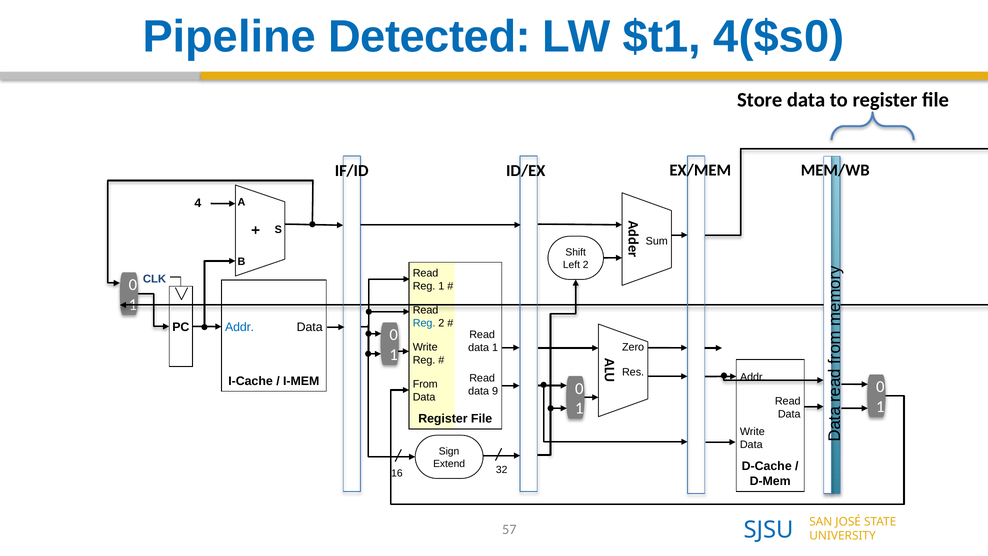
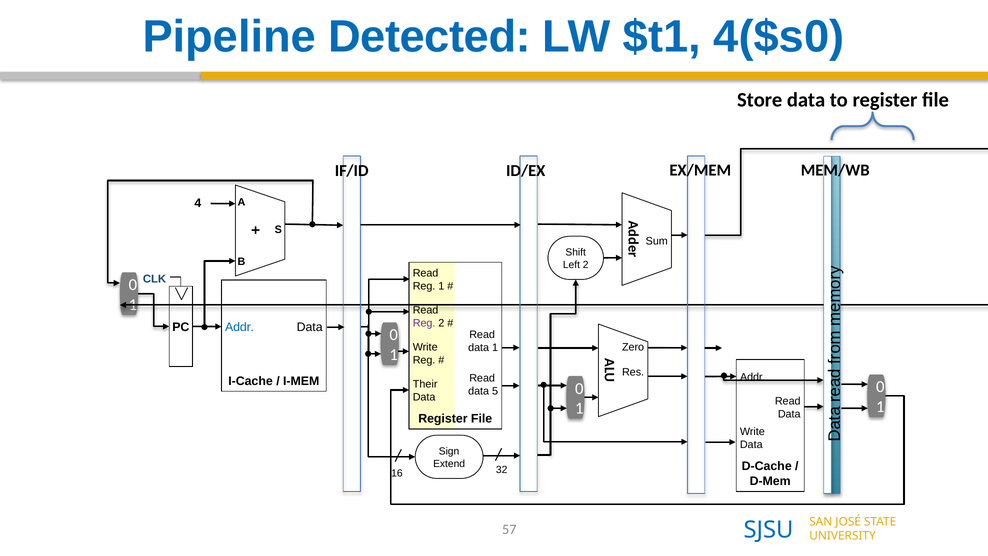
Reg at (424, 323) colour: blue -> purple
From: From -> Their
9: 9 -> 5
